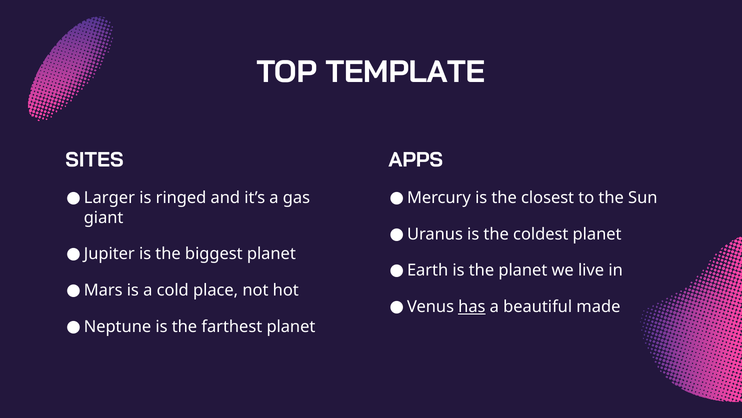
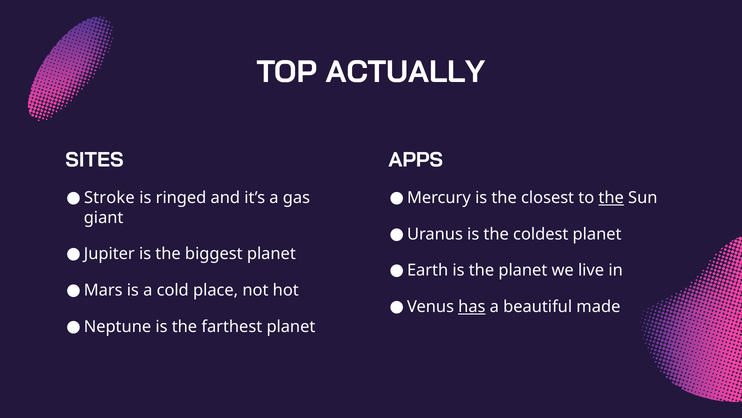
TEMPLATE: TEMPLATE -> ACTUALLY
Larger: Larger -> Stroke
the at (611, 198) underline: none -> present
